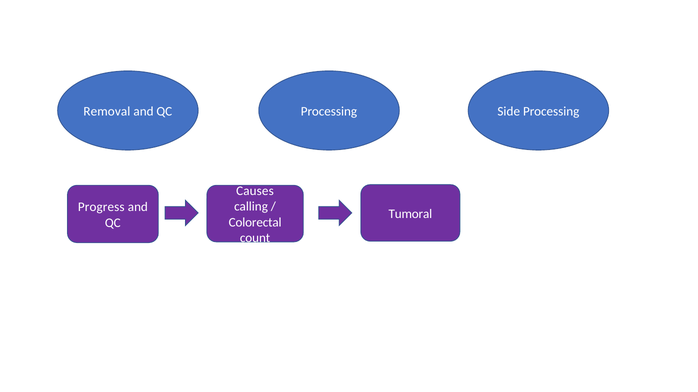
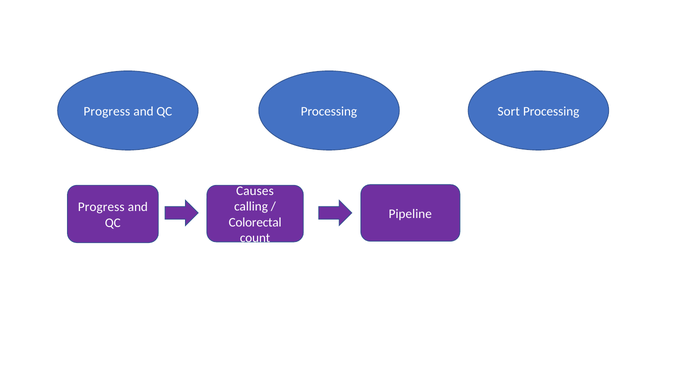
Removal at (107, 112): Removal -> Progress
Side: Side -> Sort
Tumoral: Tumoral -> Pipeline
